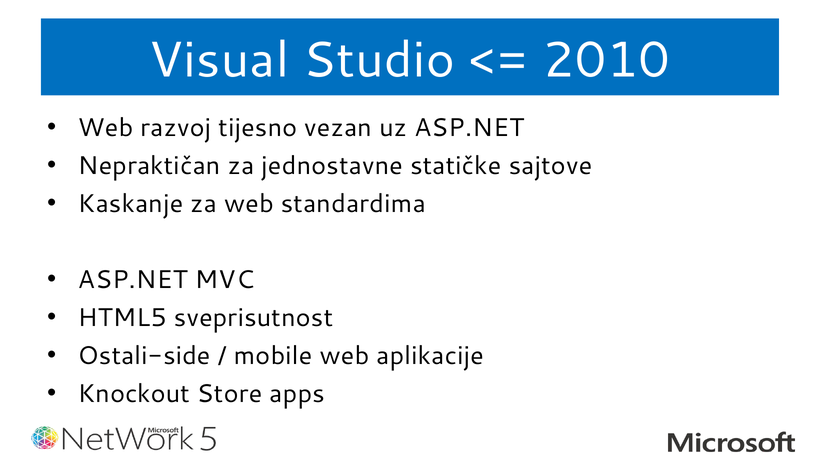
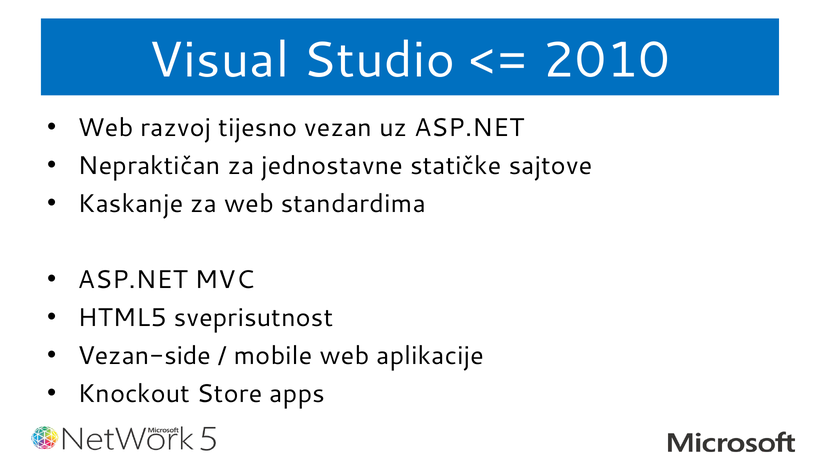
Ostali-side: Ostali-side -> Vezan-side
